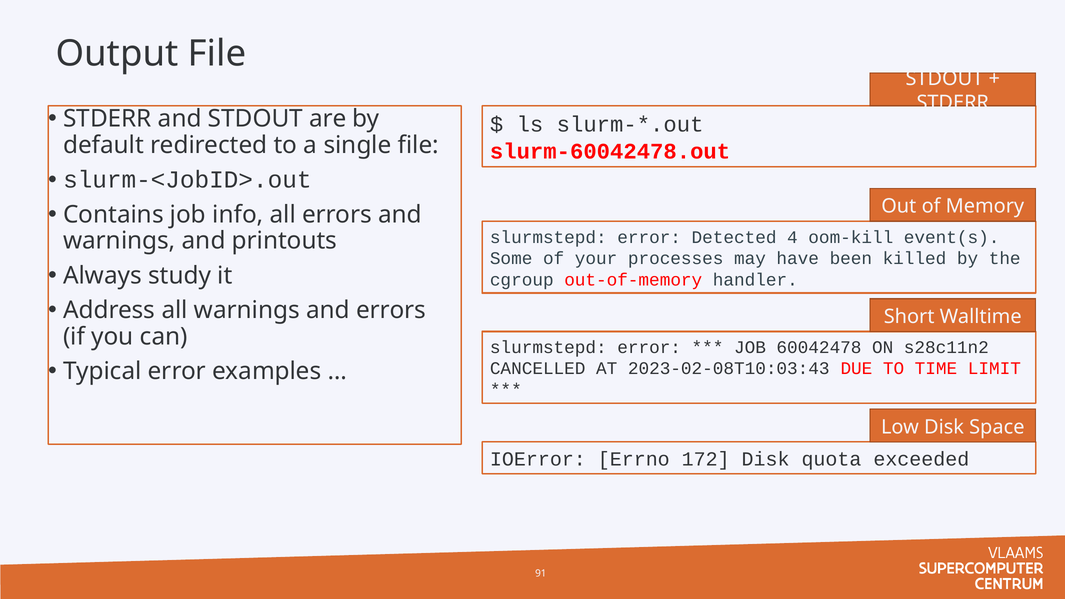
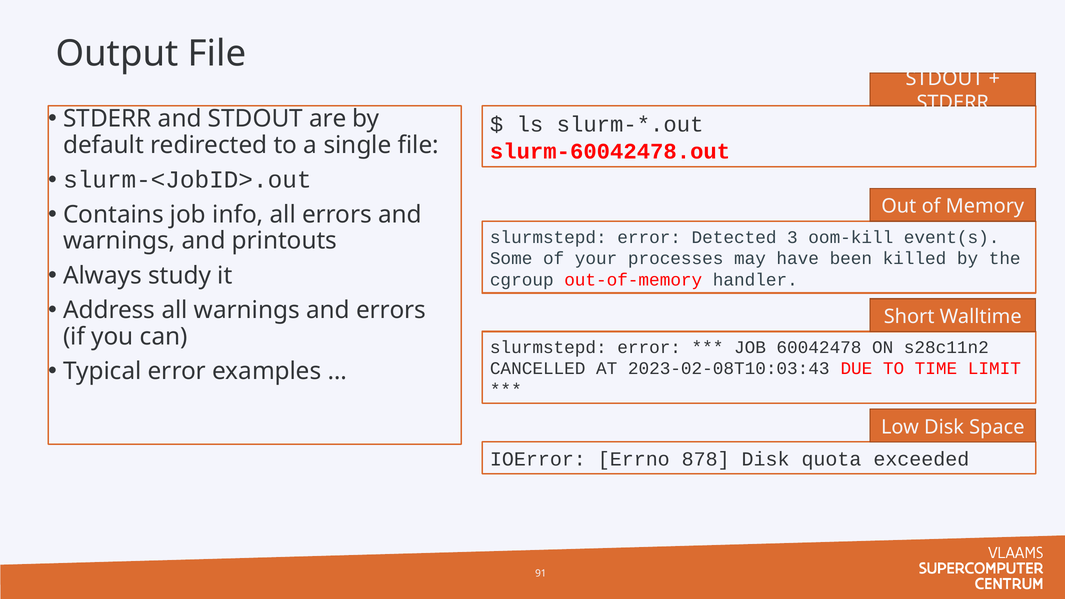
4: 4 -> 3
172: 172 -> 878
